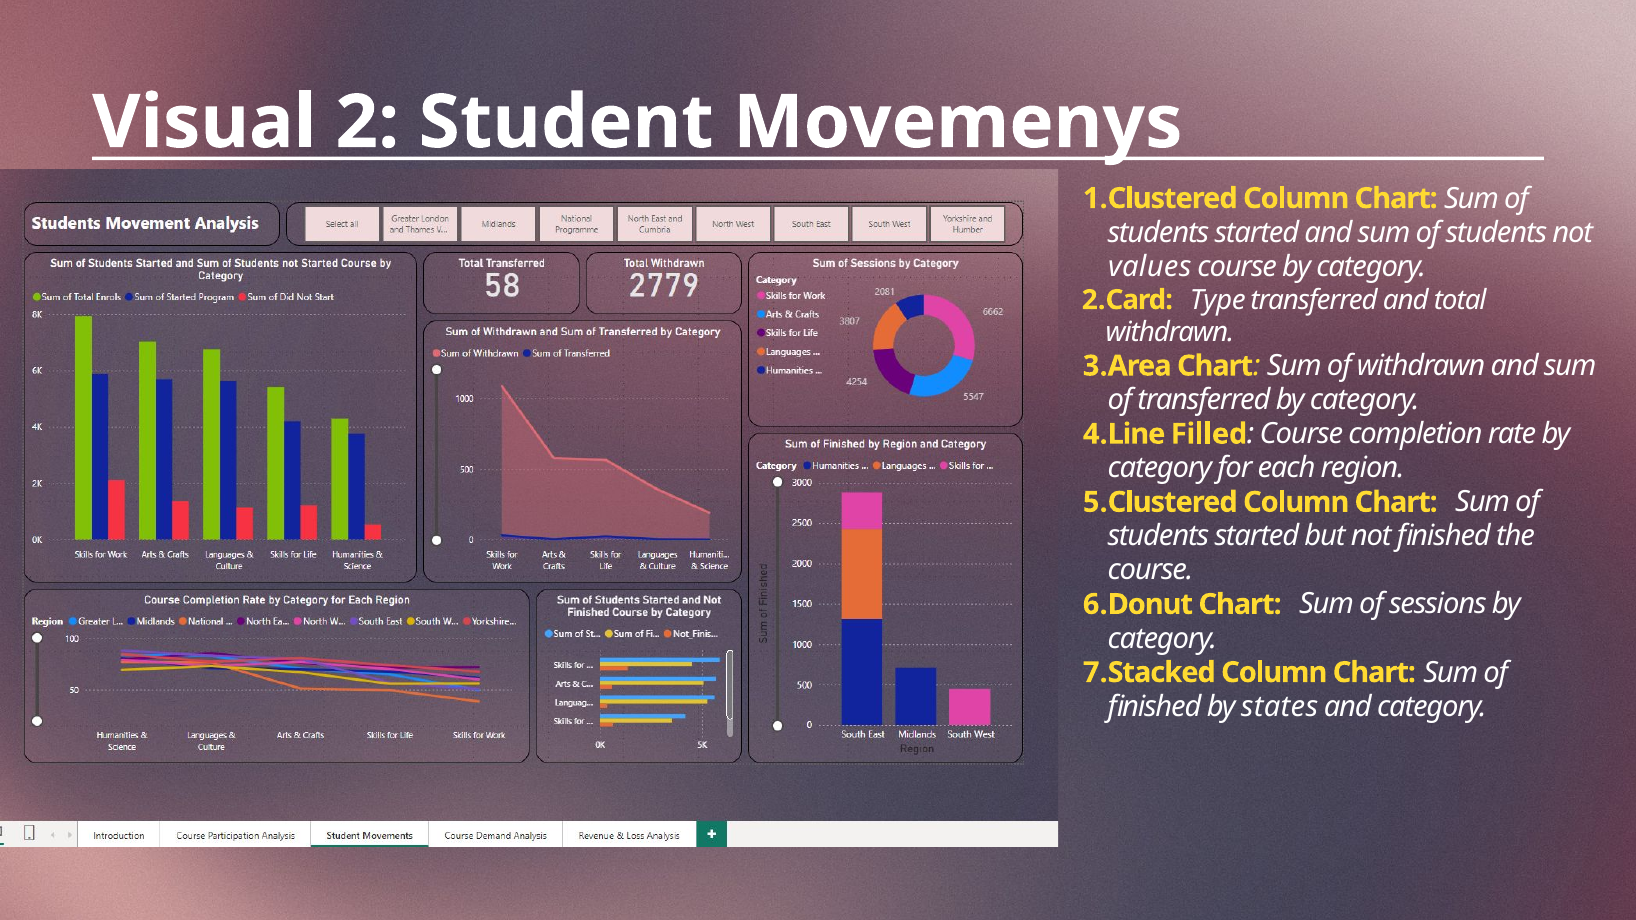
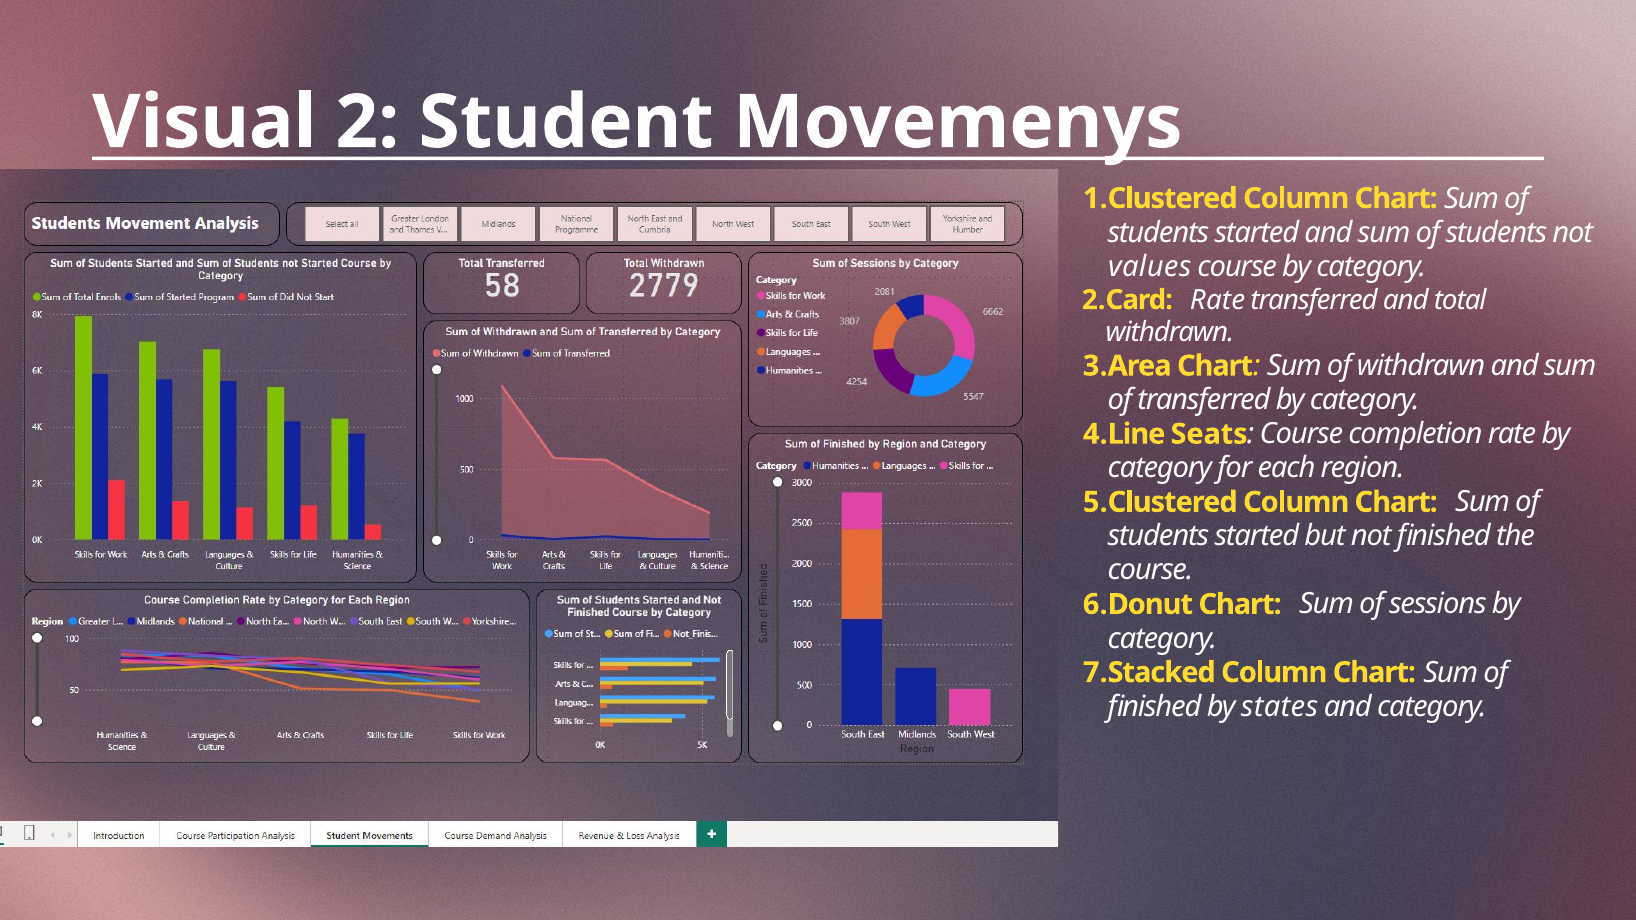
Type at (1218, 300): Type -> Rate
Filled: Filled -> Seats
